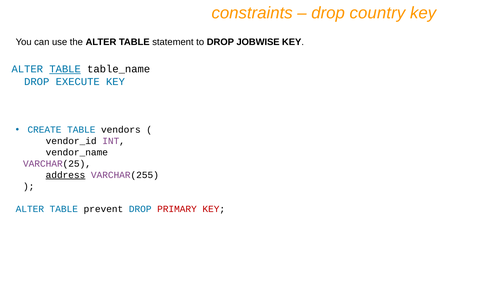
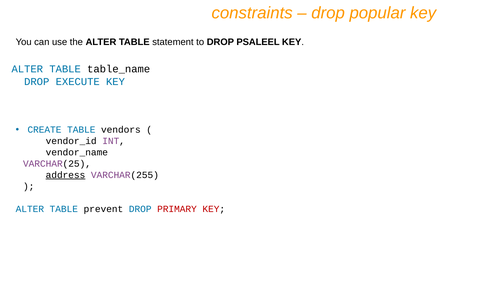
country: country -> popular
JOBWISE: JOBWISE -> PSALEEL
TABLE at (65, 69) underline: present -> none
